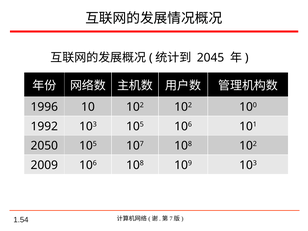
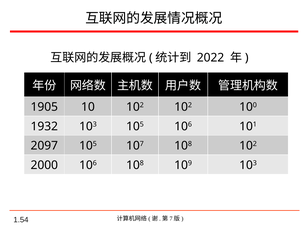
2045: 2045 -> 2022
1996: 1996 -> 1905
1992: 1992 -> 1932
2050: 2050 -> 2097
2009: 2009 -> 2000
